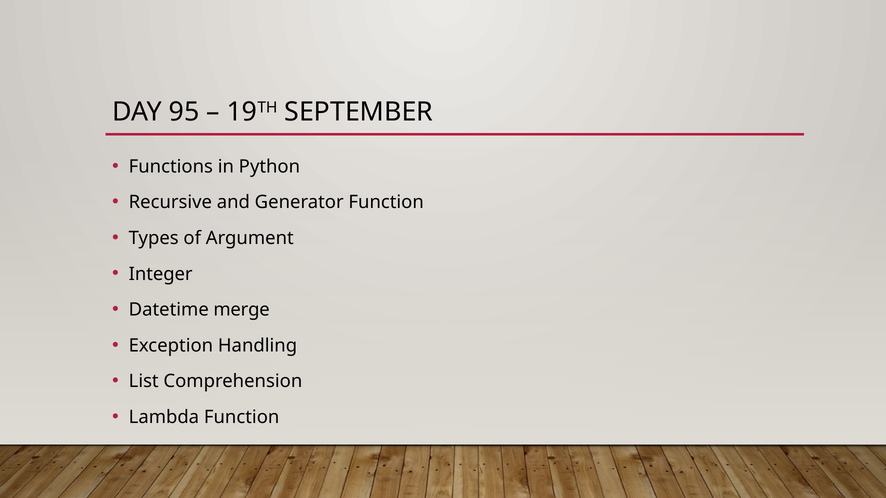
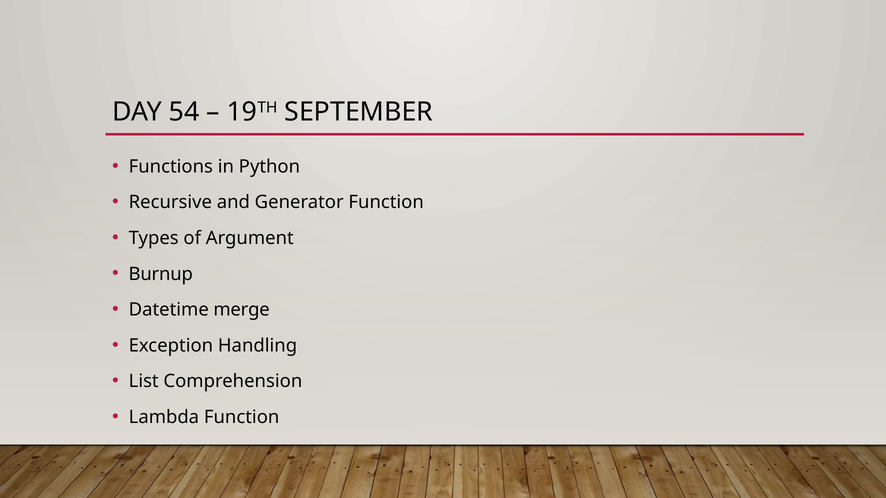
95: 95 -> 54
Integer: Integer -> Burnup
